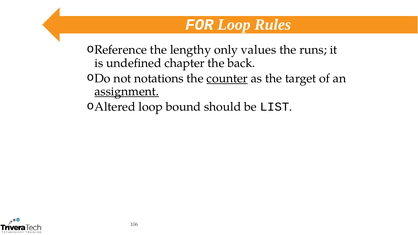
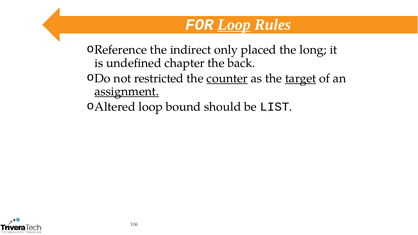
Loop at (234, 25) underline: none -> present
lengthy: lengthy -> indirect
values: values -> placed
runs: runs -> long
notations: notations -> restricted
target underline: none -> present
